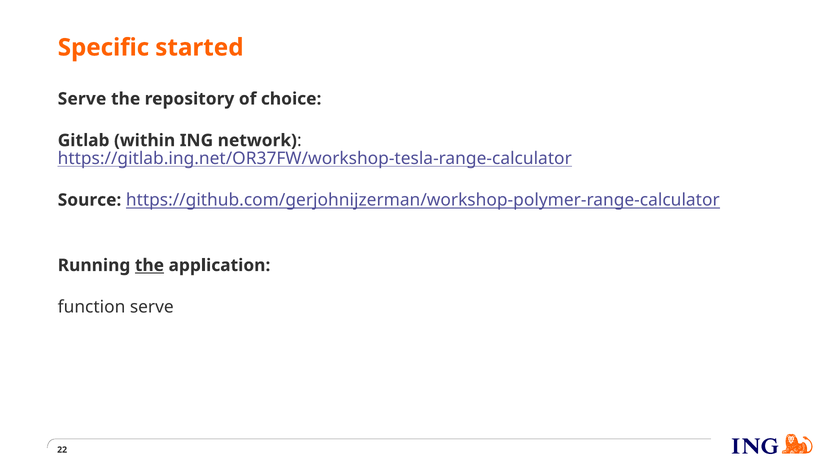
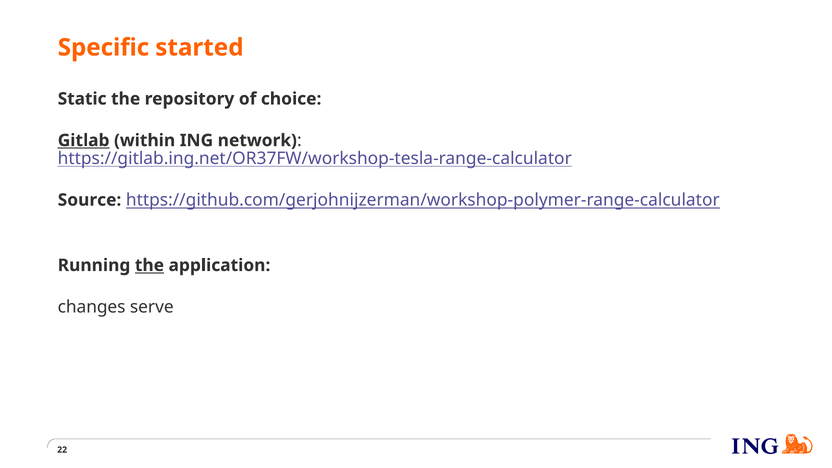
Serve at (82, 99): Serve -> Static
Gitlab underline: none -> present
function: function -> changes
